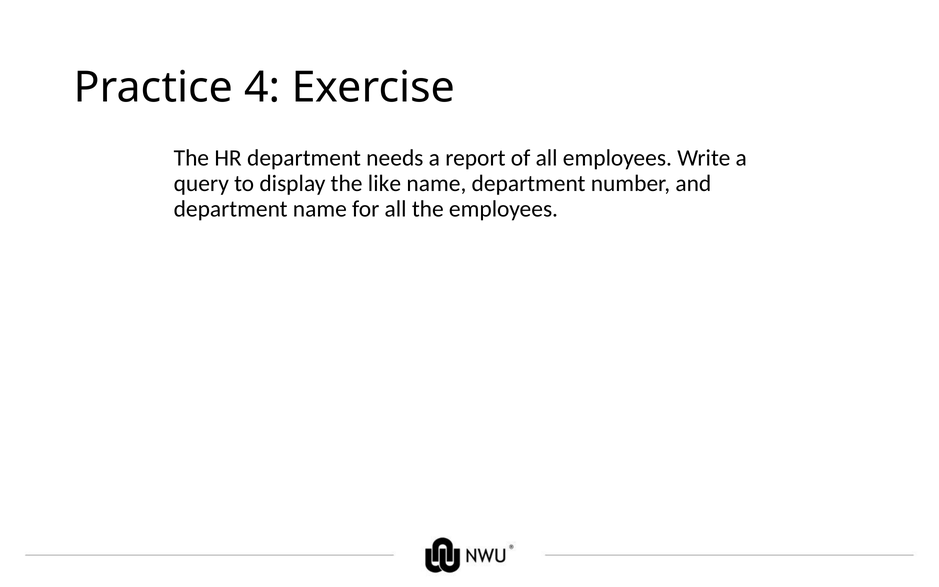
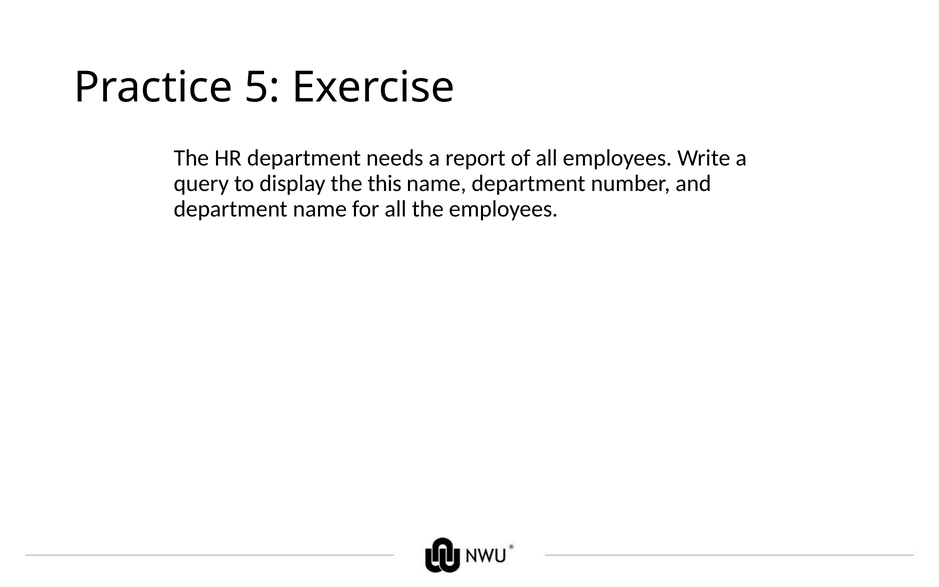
4: 4 -> 5
like: like -> this
